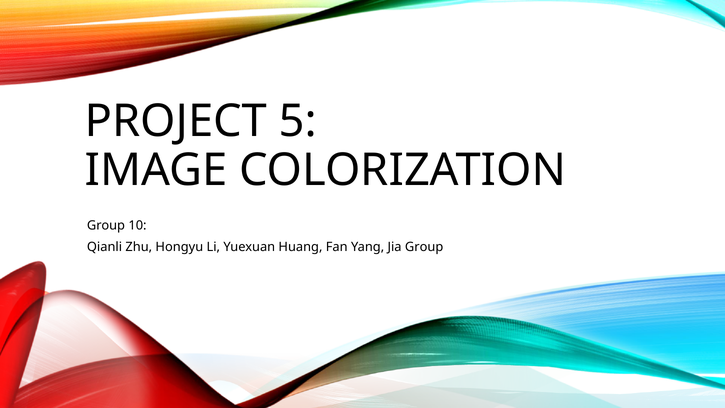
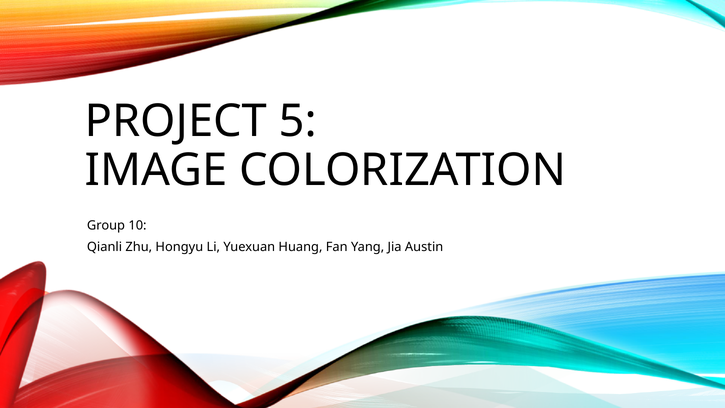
Jia Group: Group -> Austin
